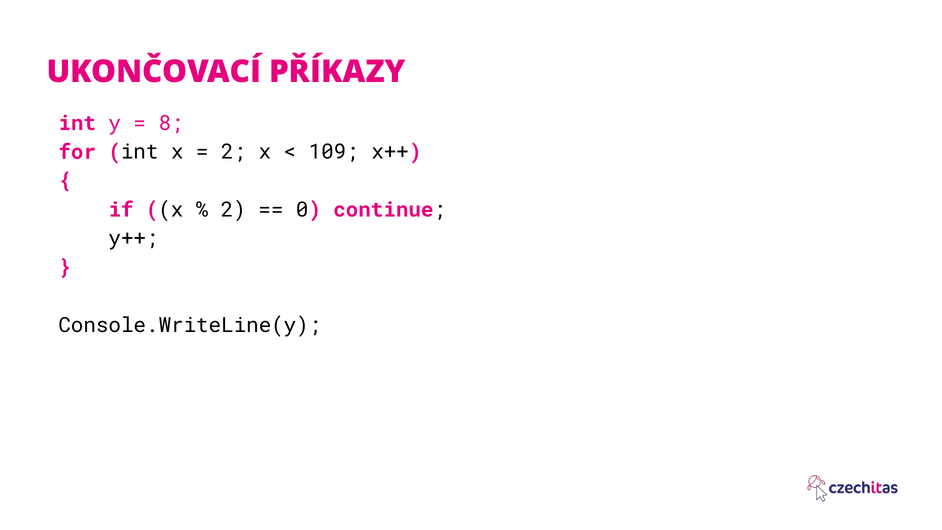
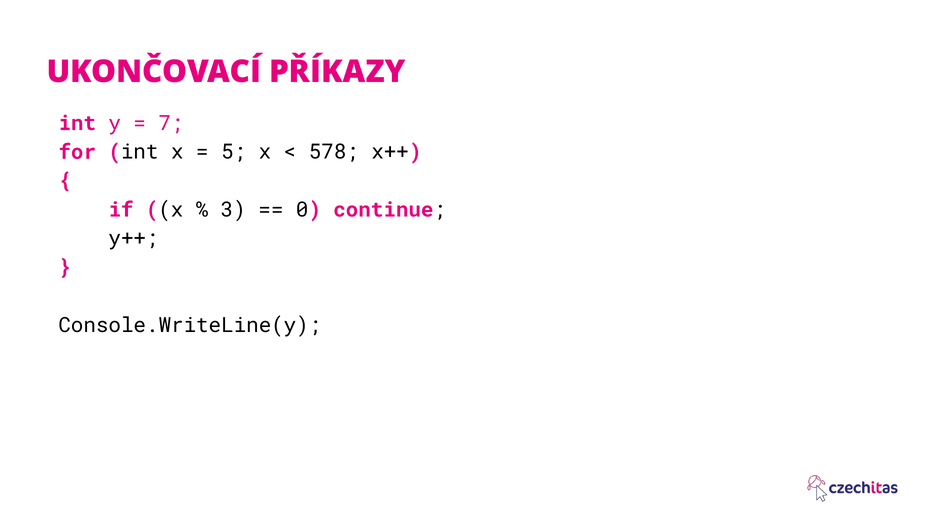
8: 8 -> 7
2 at (234, 152): 2 -> 5
109: 109 -> 578
2 at (233, 210): 2 -> 3
